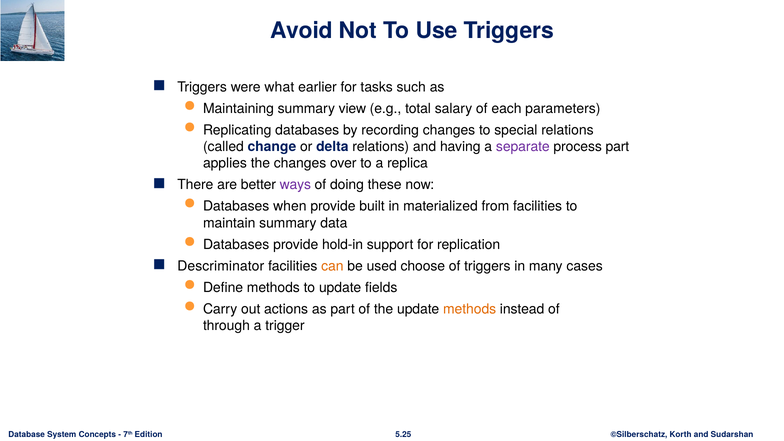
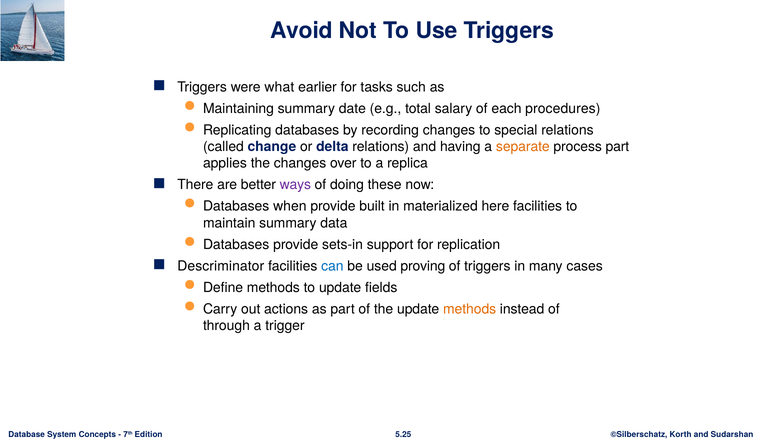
view: view -> date
parameters: parameters -> procedures
separate colour: purple -> orange
from: from -> here
hold-in: hold-in -> sets-in
can colour: orange -> blue
choose: choose -> proving
